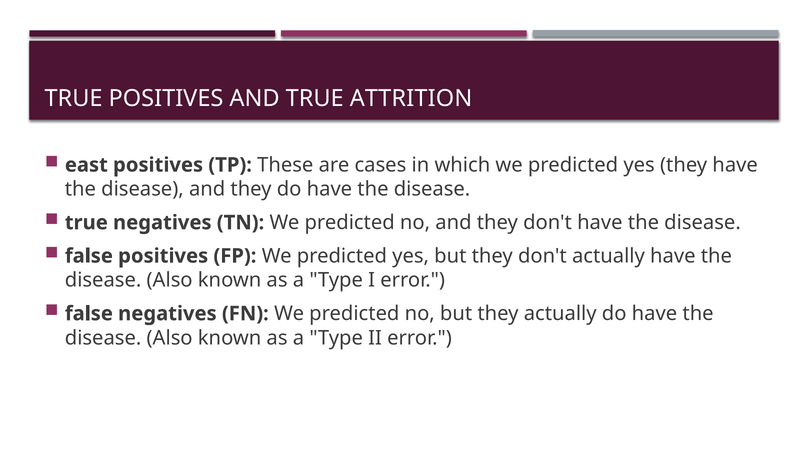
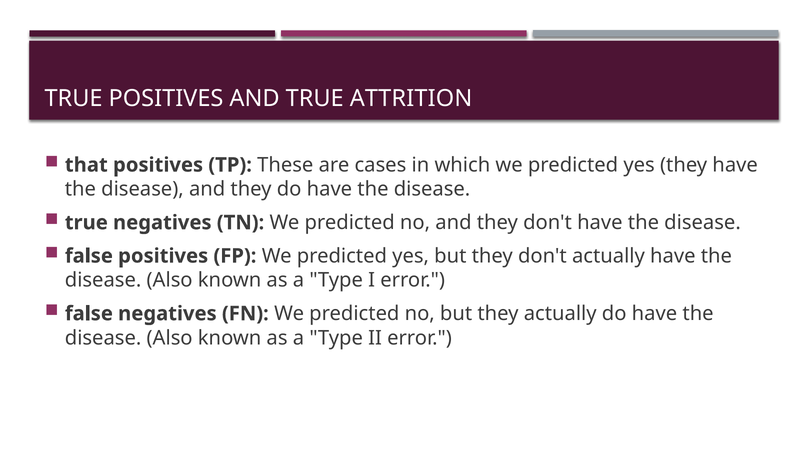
east: east -> that
